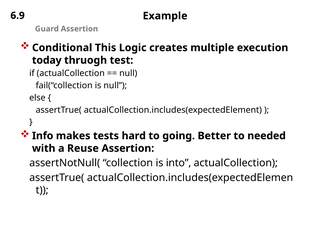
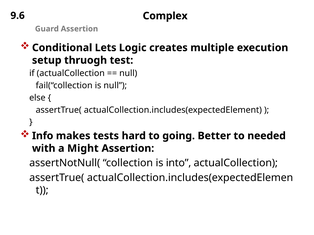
6.9: 6.9 -> 9.6
Example: Example -> Complex
This: This -> Lets
today: today -> setup
Reuse: Reuse -> Might
